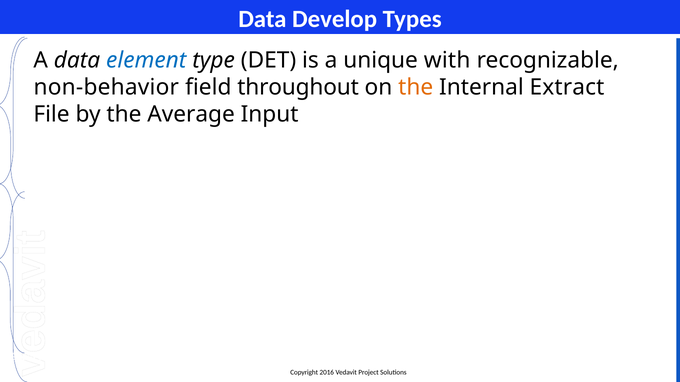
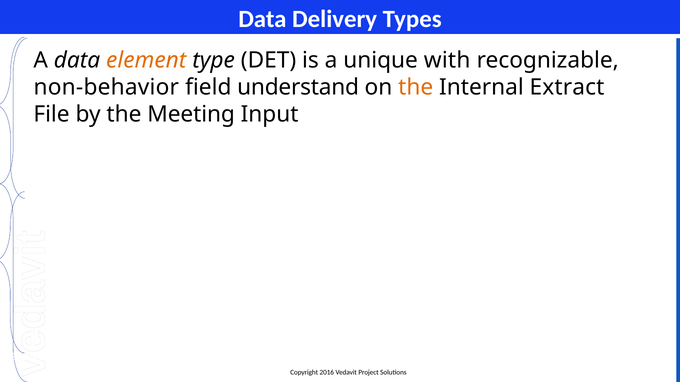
Develop: Develop -> Delivery
element colour: blue -> orange
throughout: throughout -> understand
Average: Average -> Meeting
